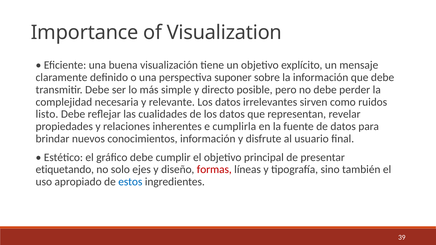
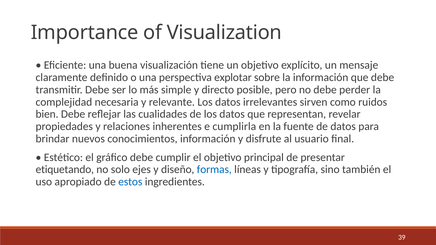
suponer: suponer -> explotar
listo: listo -> bien
formas colour: red -> blue
